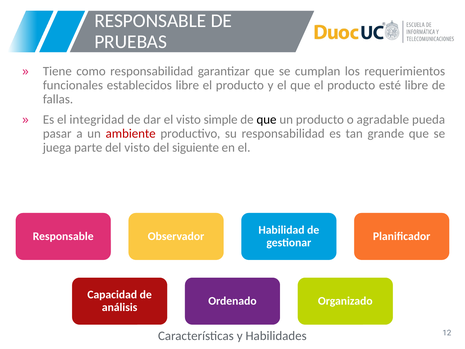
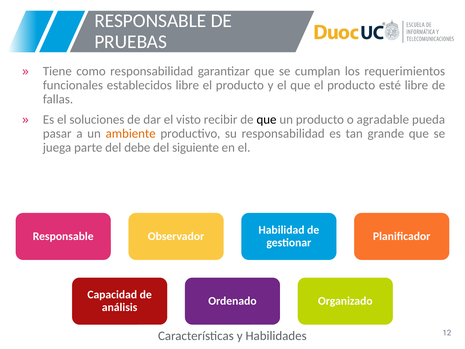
integridad: integridad -> soluciones
simple: simple -> recibir
ambiente colour: red -> orange
del visto: visto -> debe
